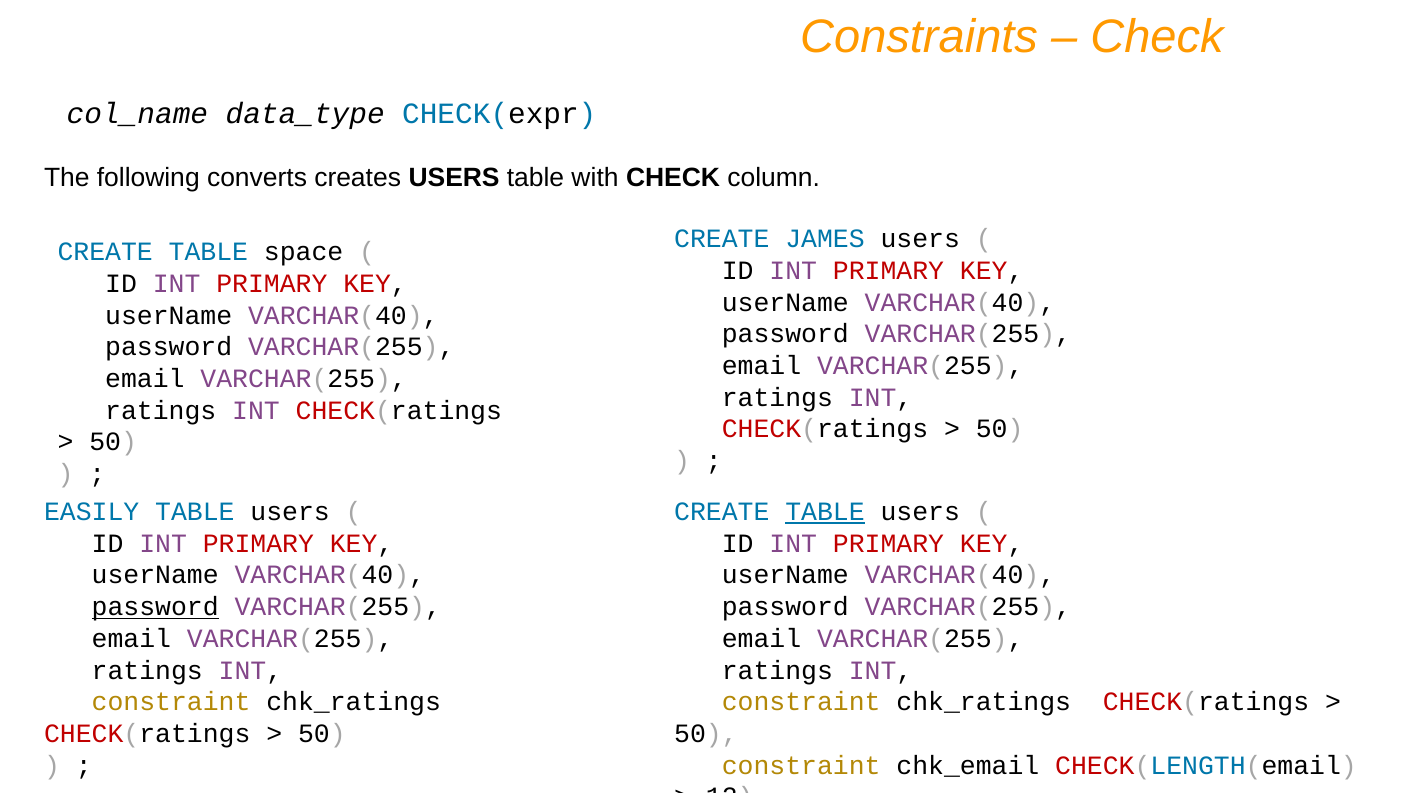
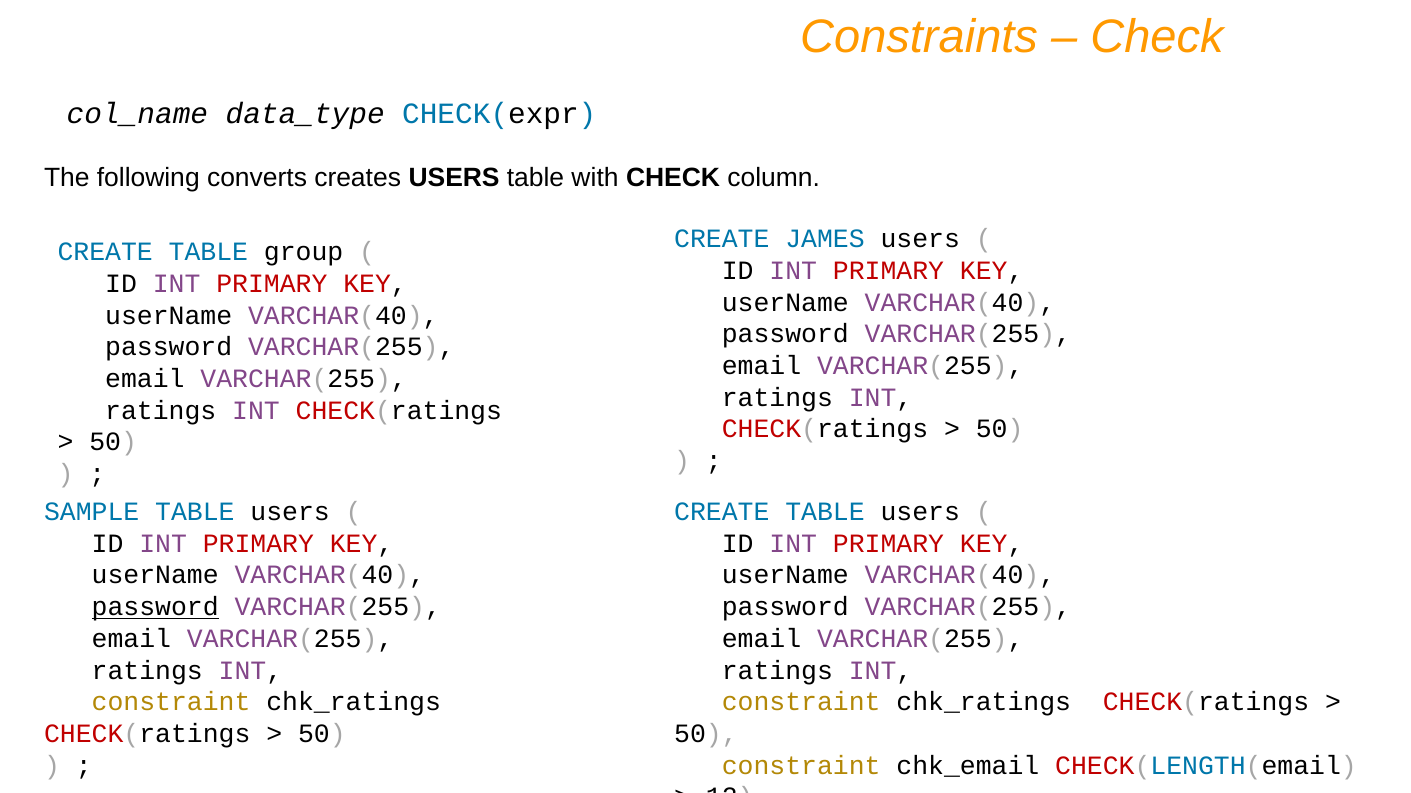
space: space -> group
EASILY: EASILY -> SAMPLE
TABLE at (825, 512) underline: present -> none
